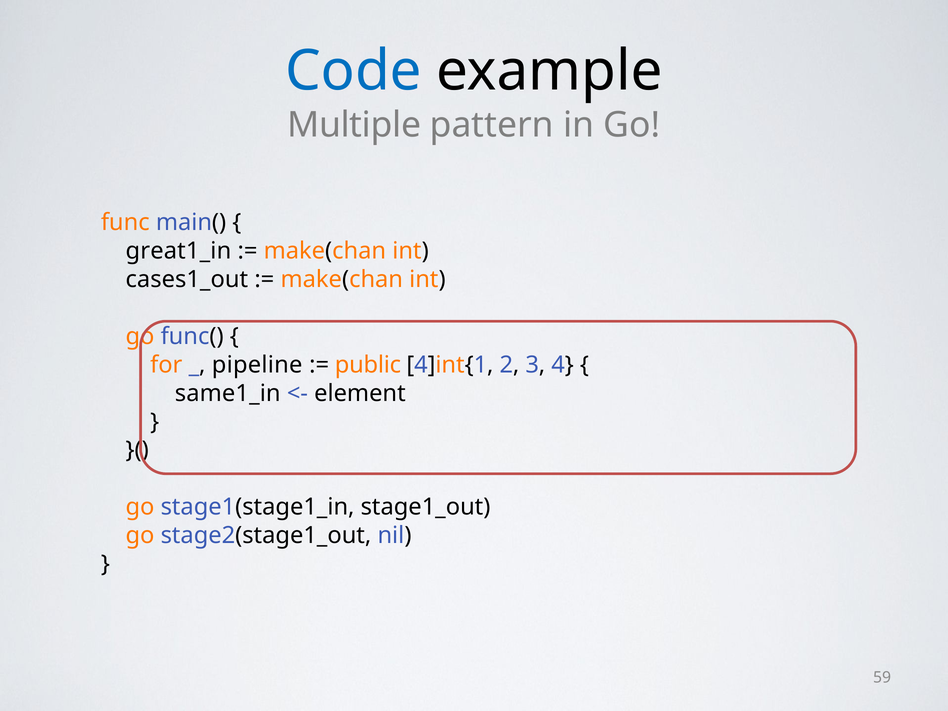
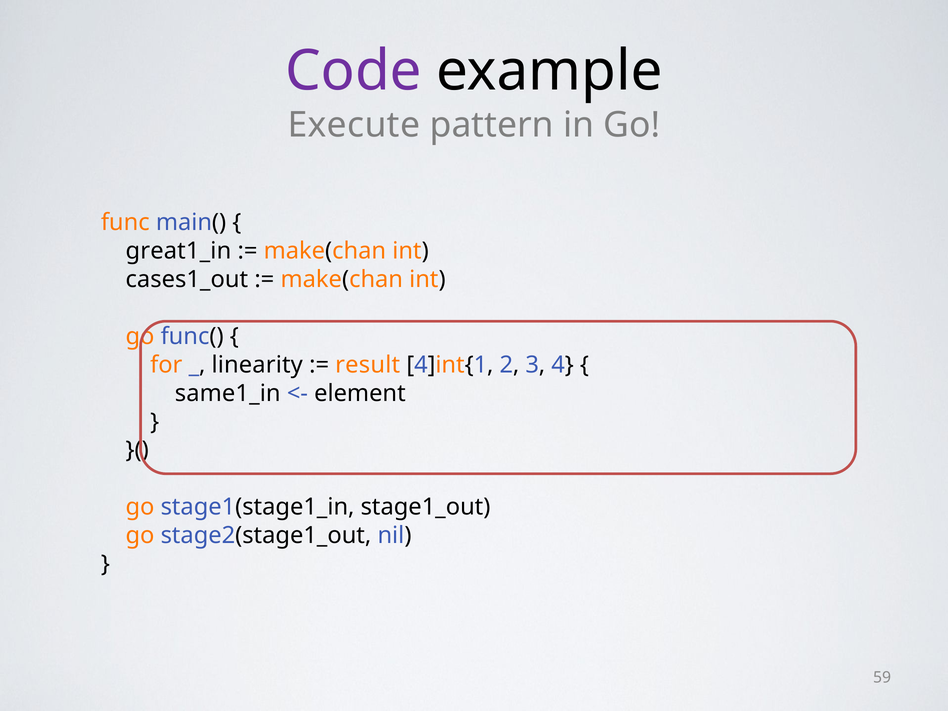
Code colour: blue -> purple
Multiple: Multiple -> Execute
pipeline: pipeline -> linearity
public: public -> result
